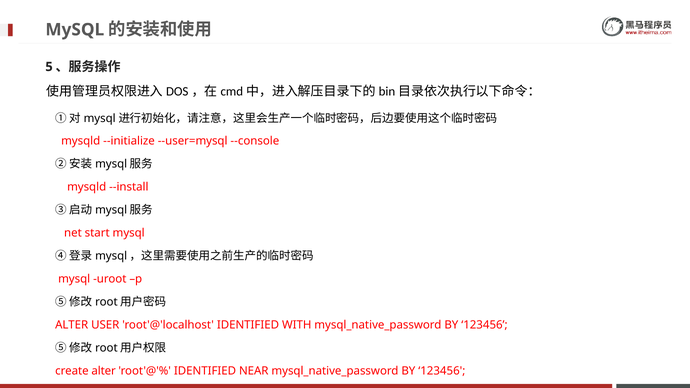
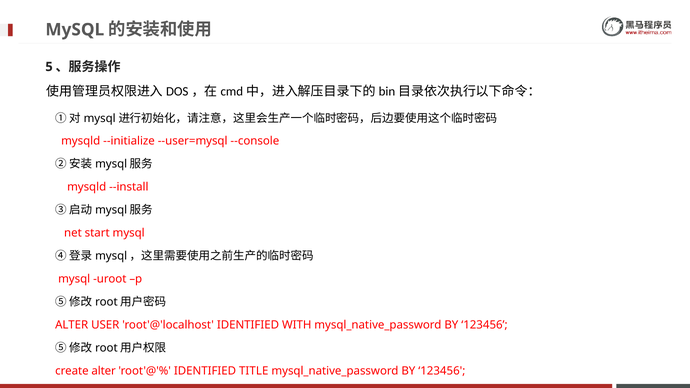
NEAR: NEAR -> TITLE
